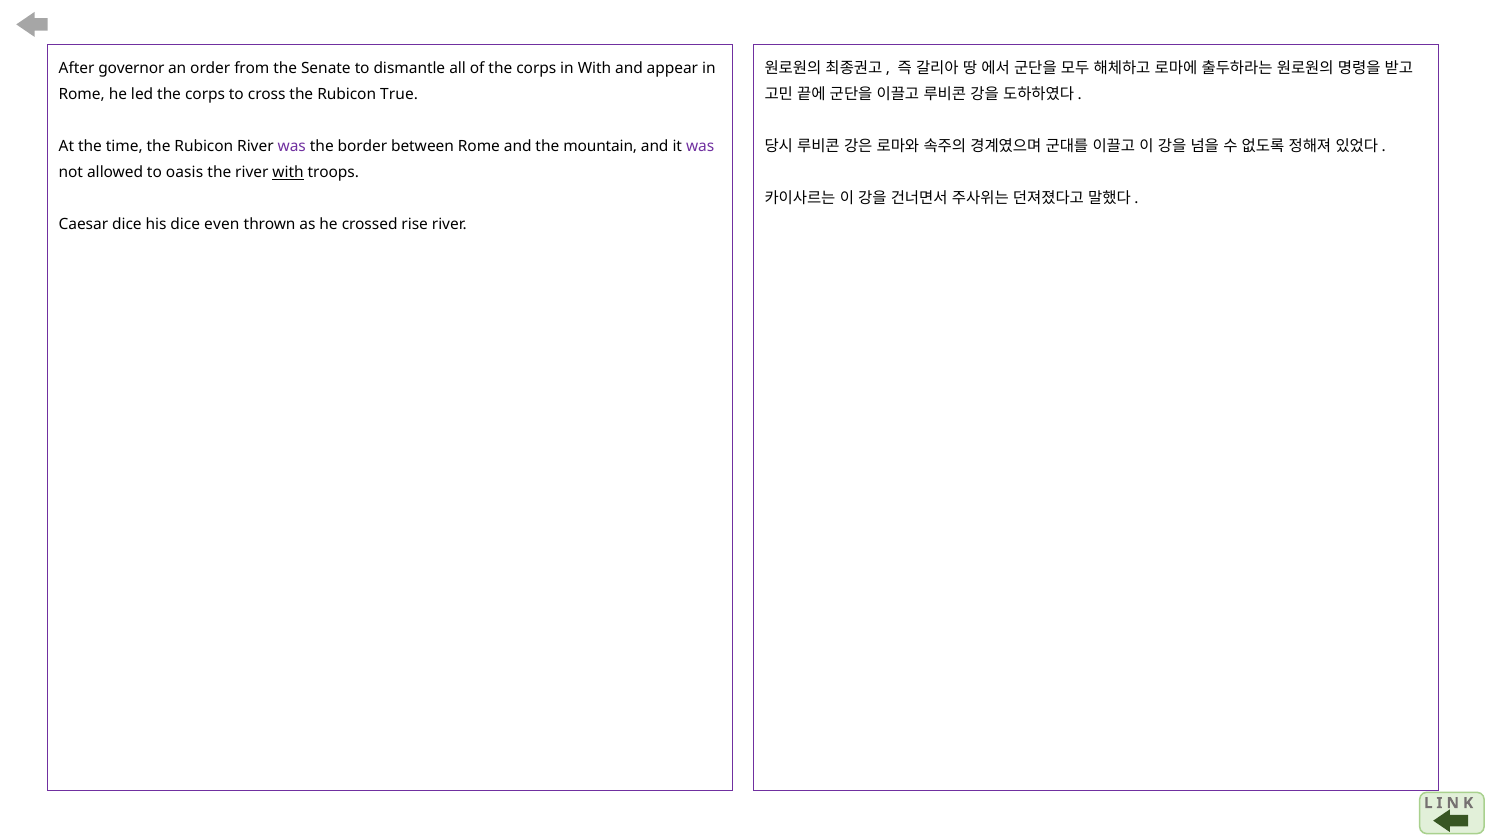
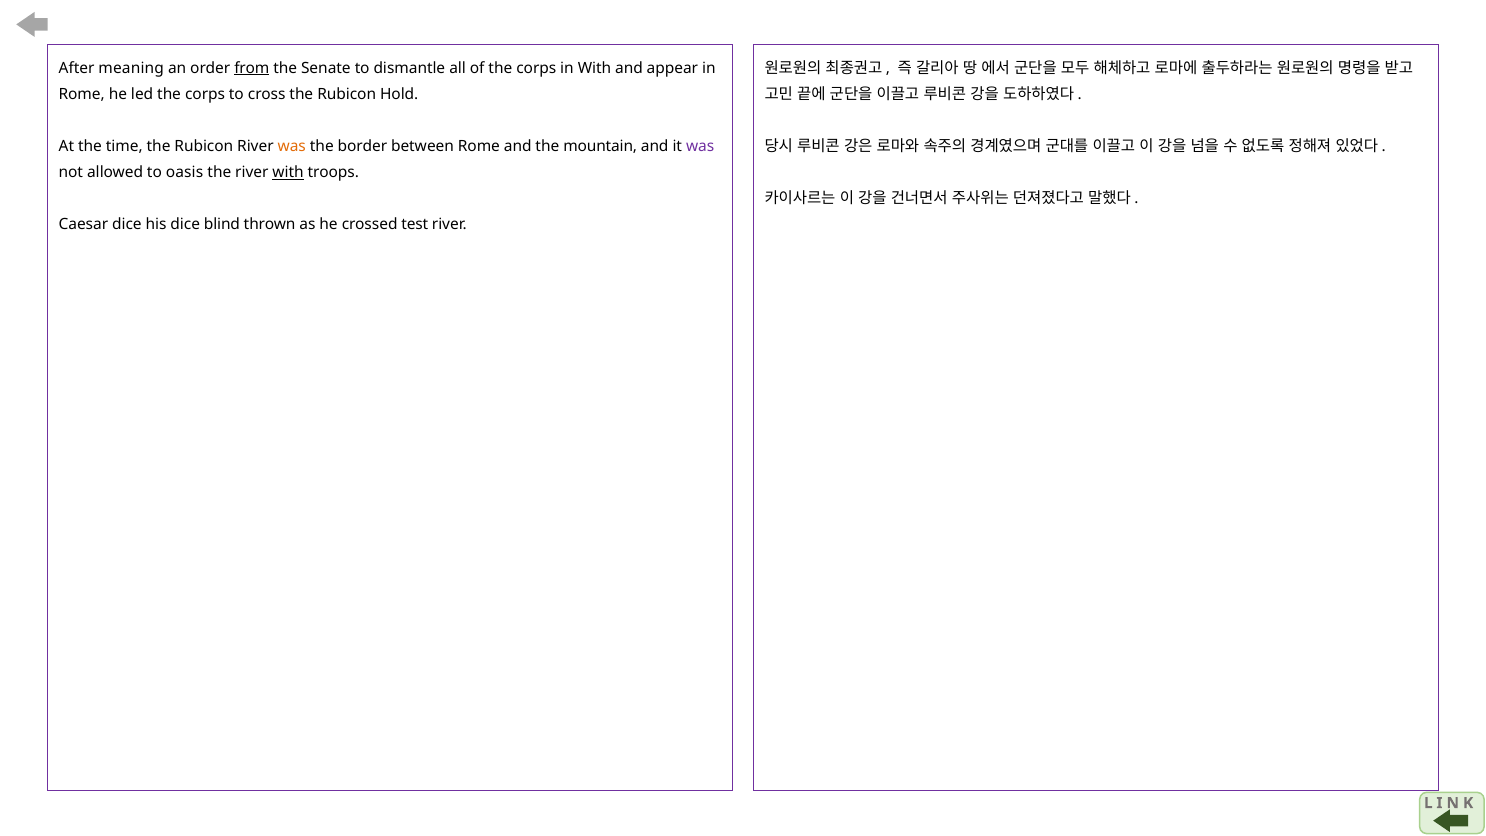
governor: governor -> meaning
from underline: none -> present
True: True -> Hold
was at (292, 146) colour: purple -> orange
even: even -> blind
rise: rise -> test
